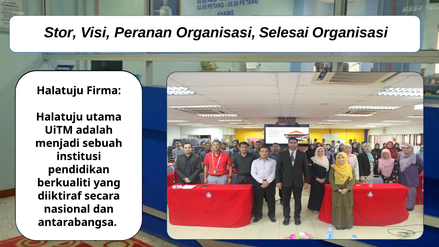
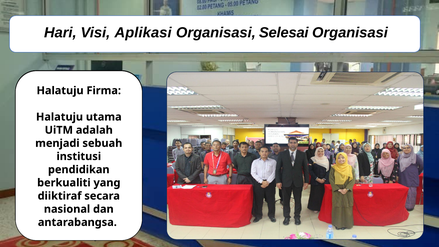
Stor: Stor -> Hari
Visi Peranan: Peranan -> Aplikasi
